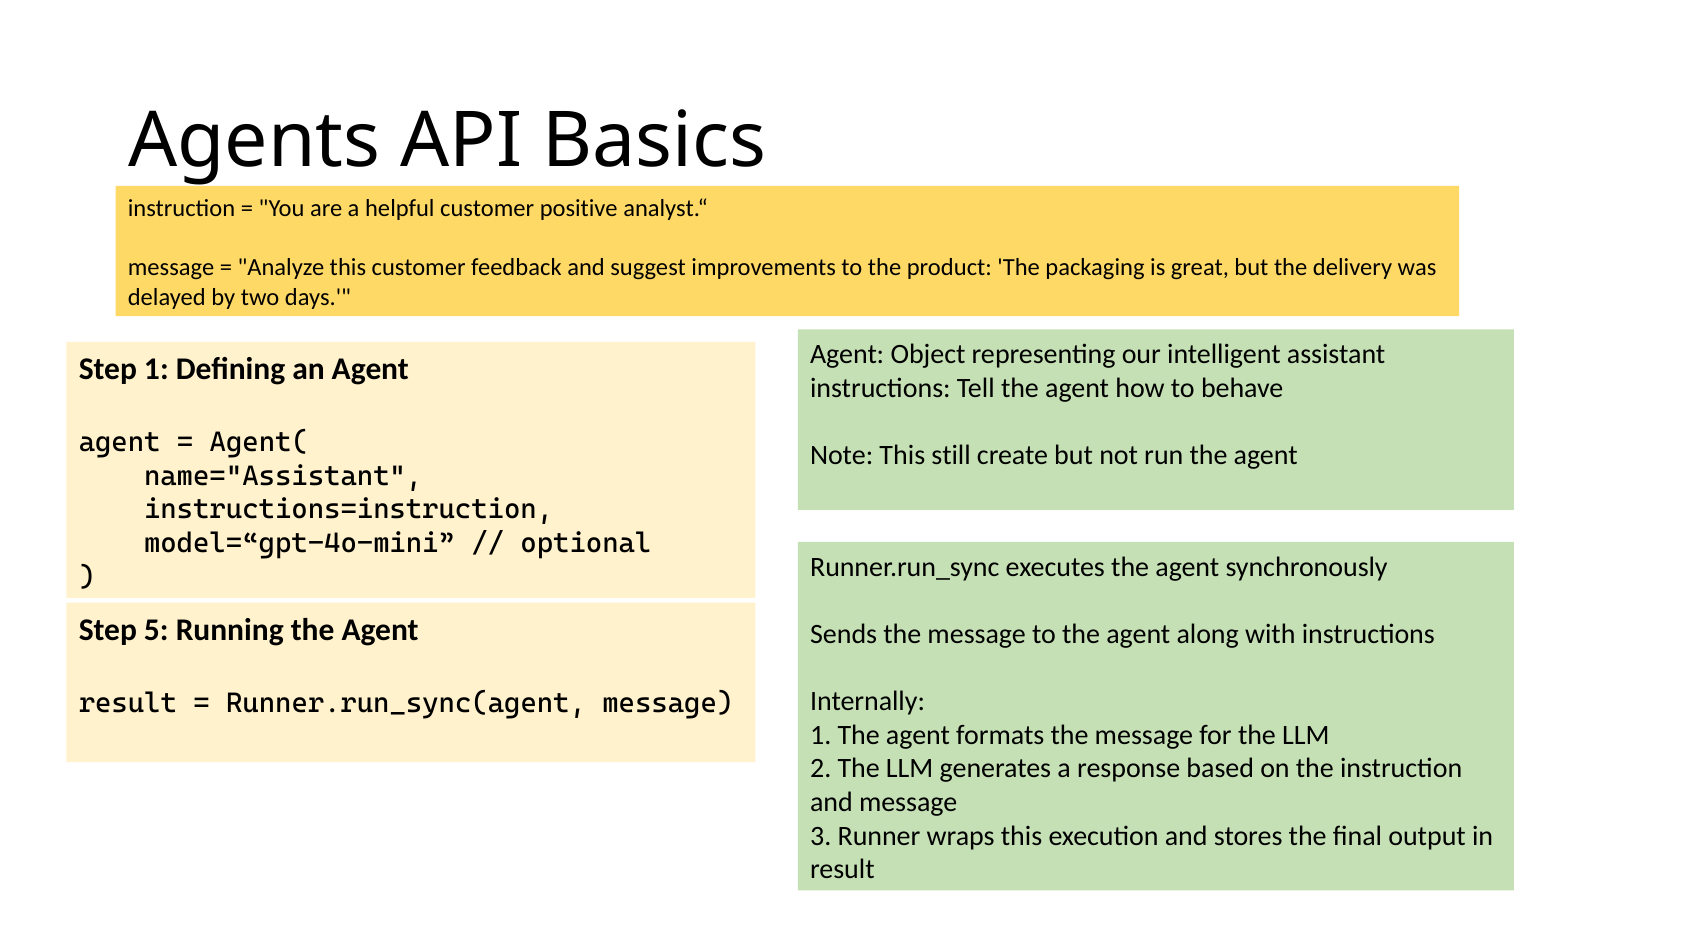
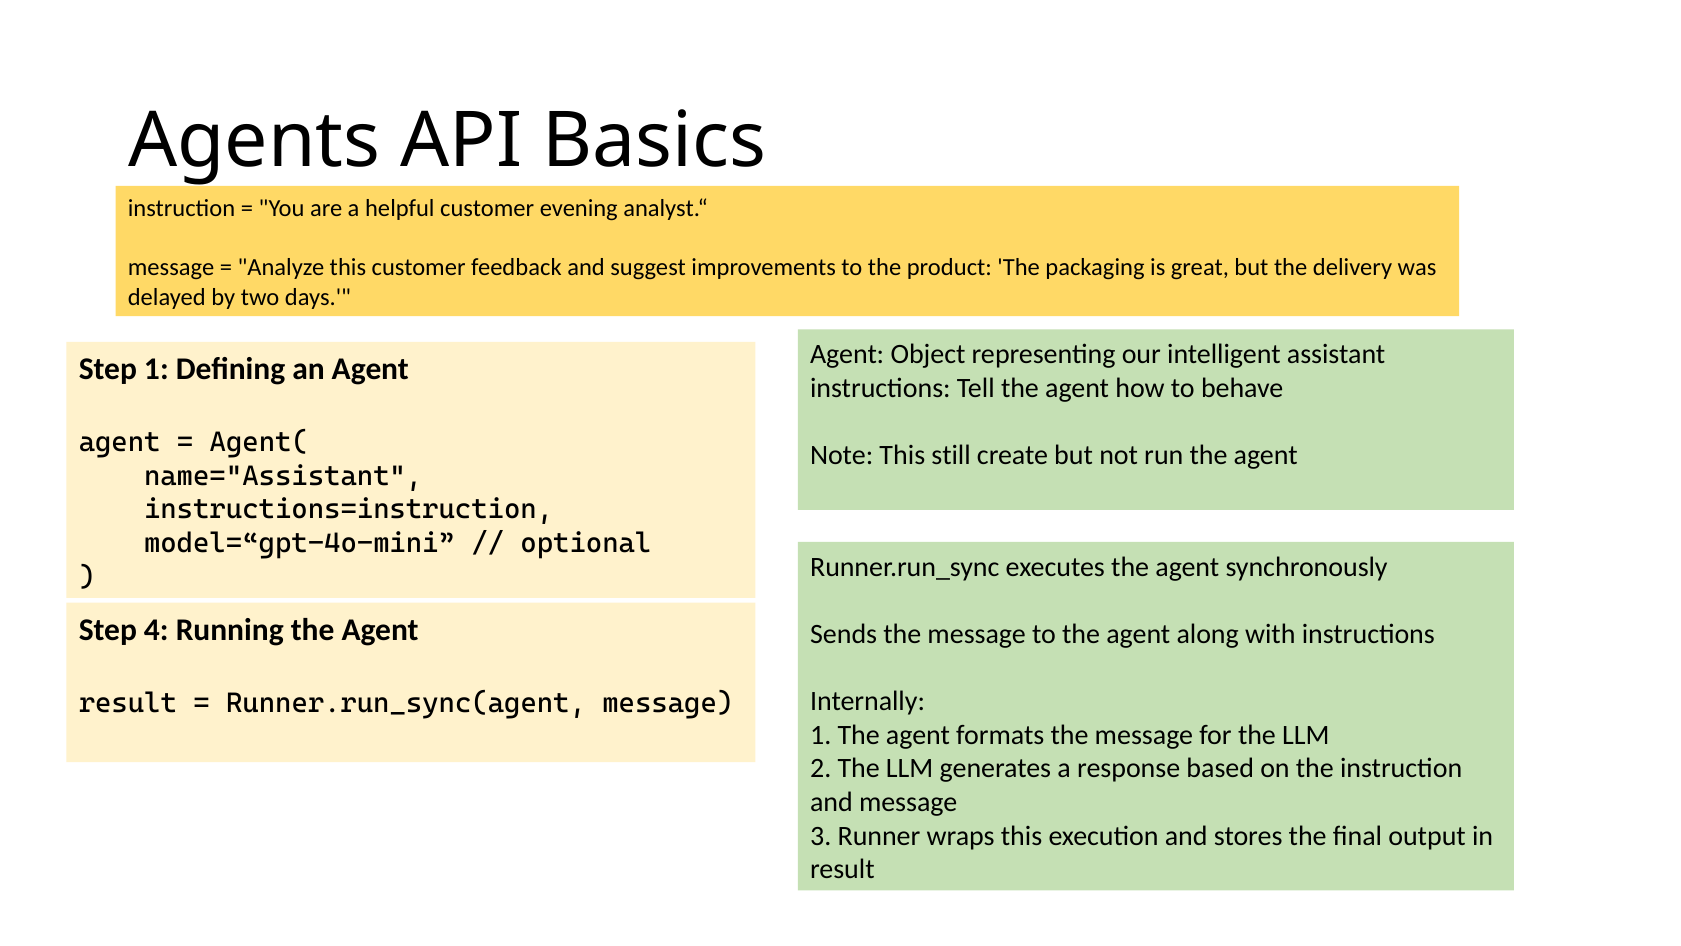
positive: positive -> evening
5: 5 -> 4
